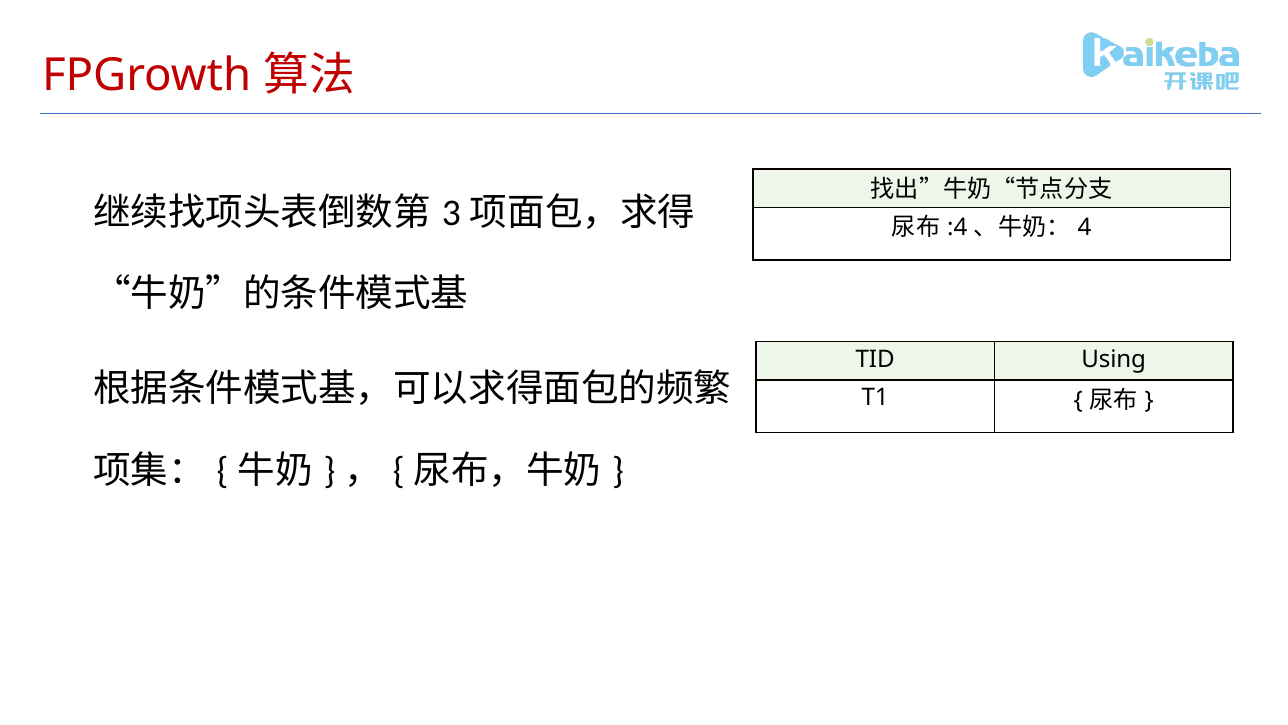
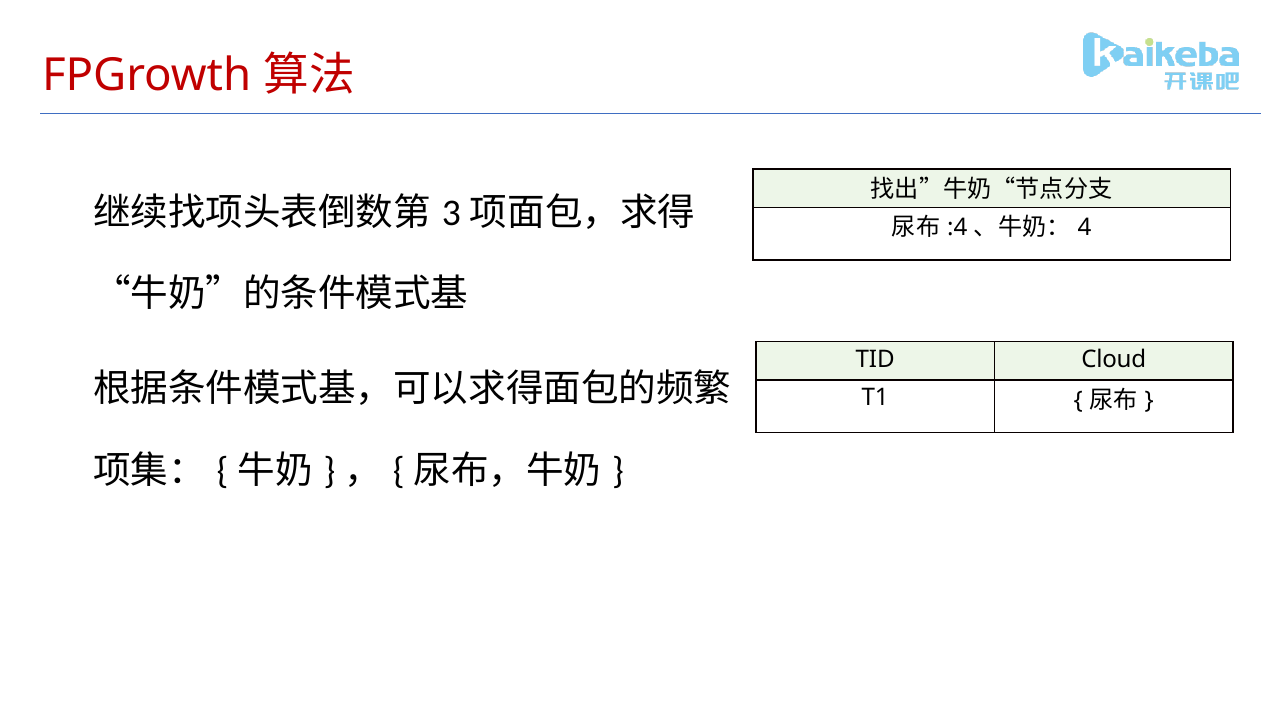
Using: Using -> Cloud
